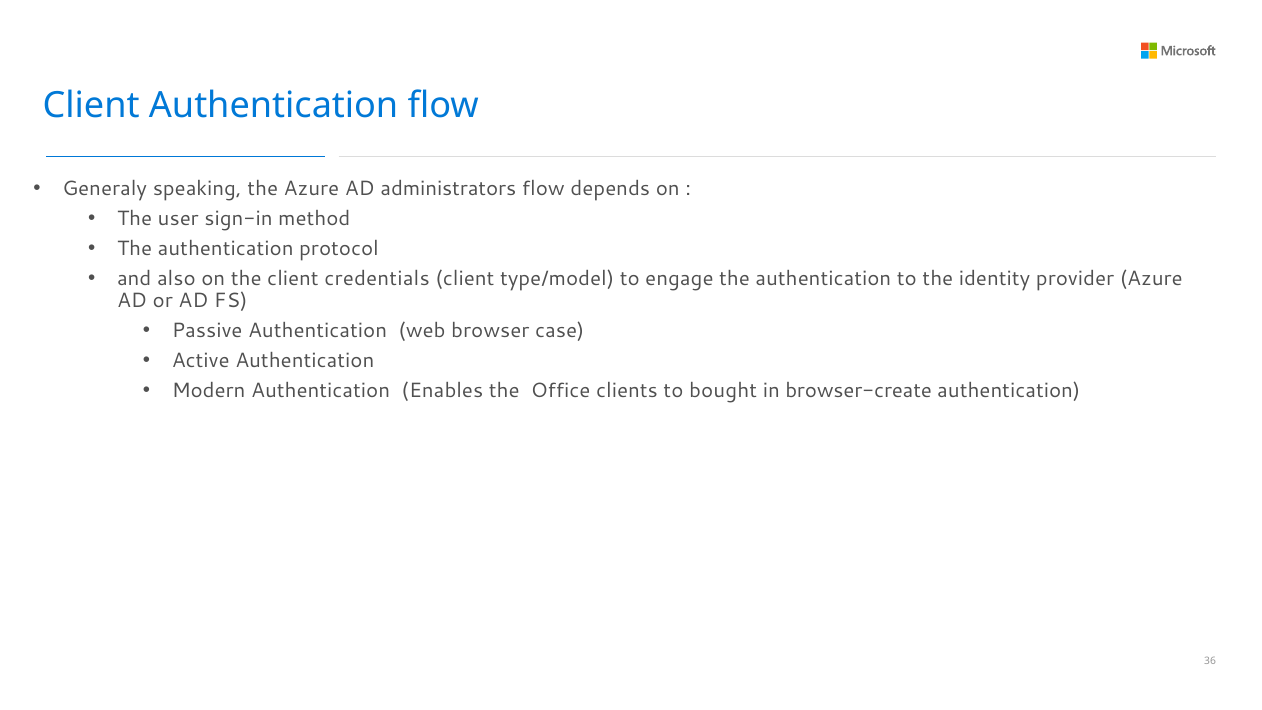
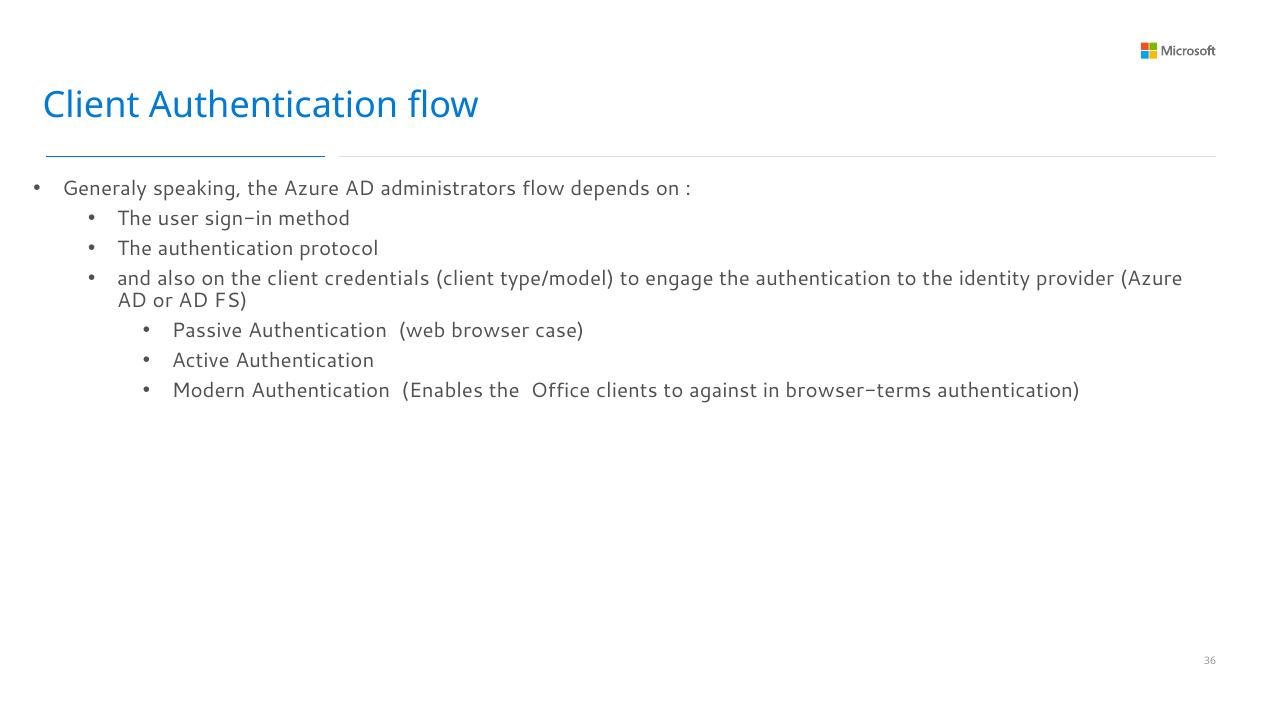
bought: bought -> against
browser-create: browser-create -> browser-terms
